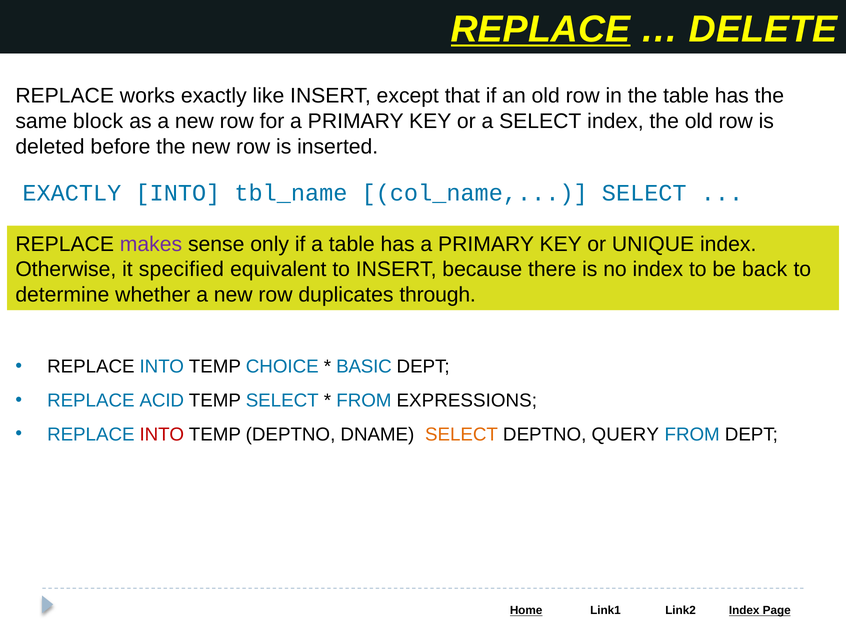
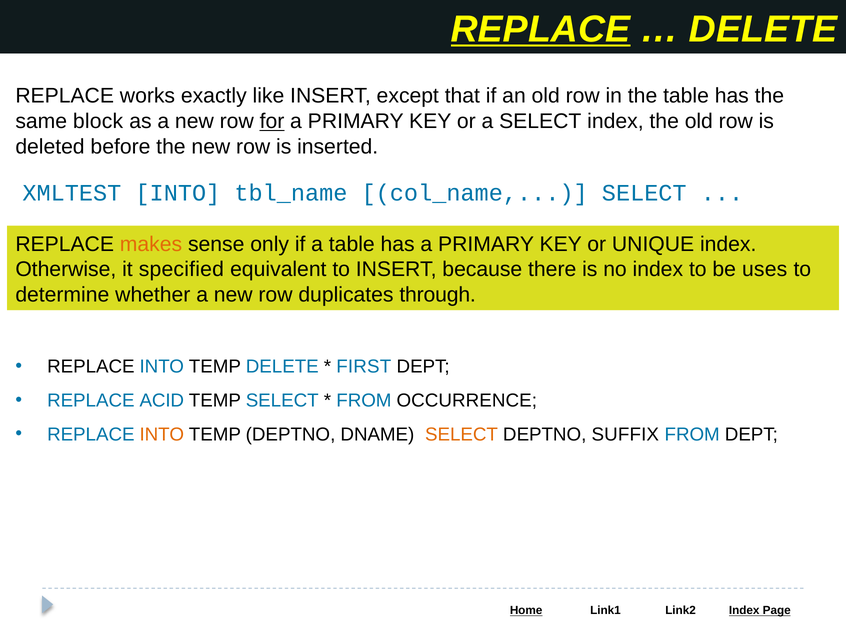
for underline: none -> present
EXACTLY at (72, 193): EXACTLY -> XMLTEST
makes colour: purple -> orange
back: back -> uses
TEMP CHOICE: CHOICE -> DELETE
BASIC: BASIC -> FIRST
EXPRESSIONS: EXPRESSIONS -> OCCURRENCE
INTO at (162, 434) colour: red -> orange
QUERY: QUERY -> SUFFIX
